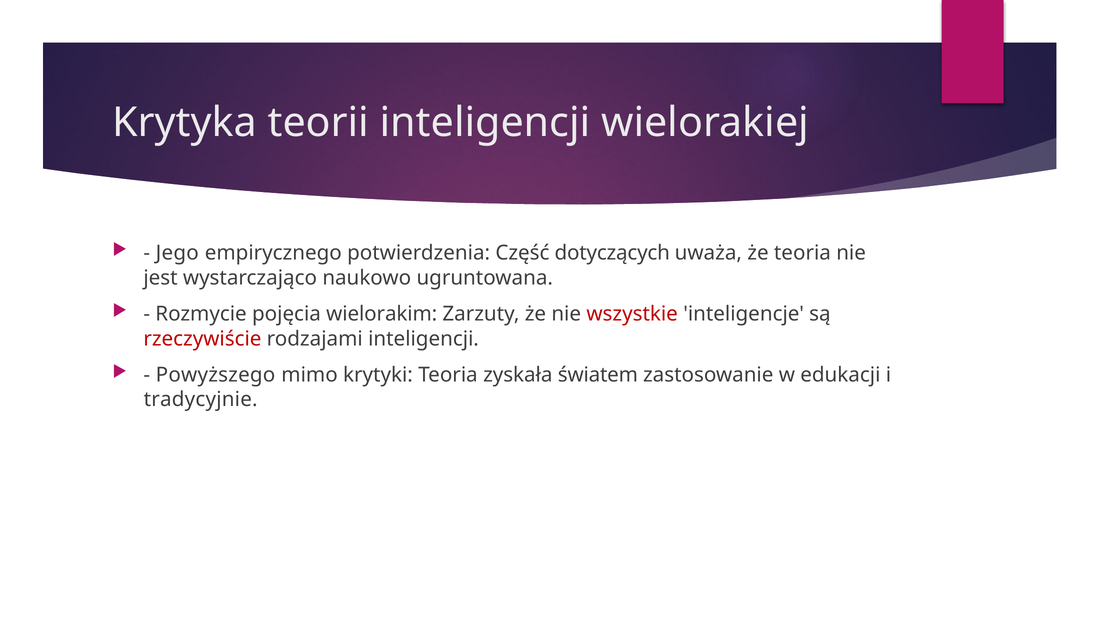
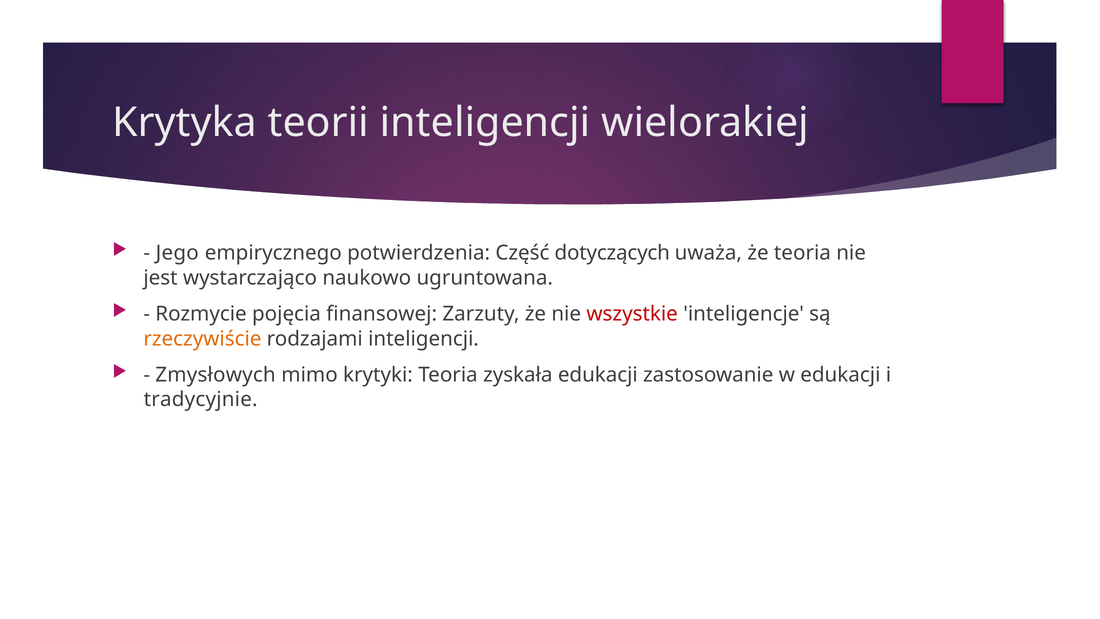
wielorakim: wielorakim -> finansowej
rzeczywiście colour: red -> orange
Powyższego: Powyższego -> Zmysłowych
zyskała światem: światem -> edukacji
